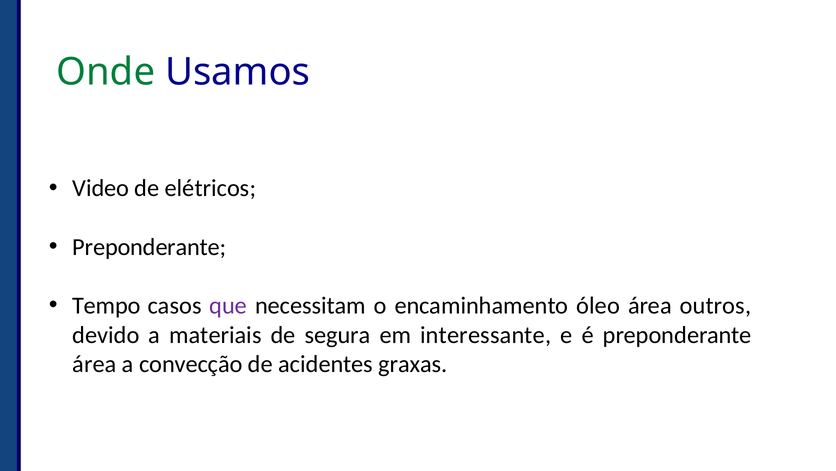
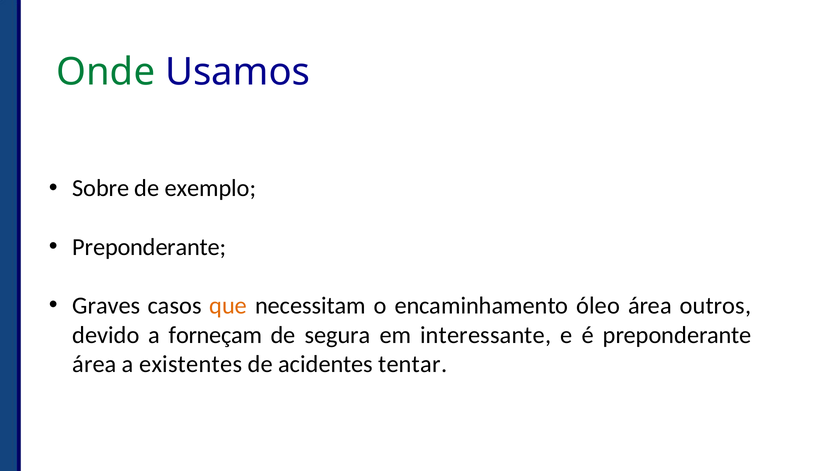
Video: Video -> Sobre
elétricos: elétricos -> exemplo
Tempo: Tempo -> Graves
que colour: purple -> orange
materiais: materiais -> forneçam
convecção: convecção -> existentes
graxas: graxas -> tentar
